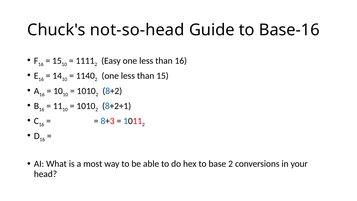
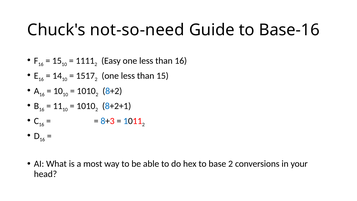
not-so-head: not-so-head -> not-so-need
1140: 1140 -> 1517
